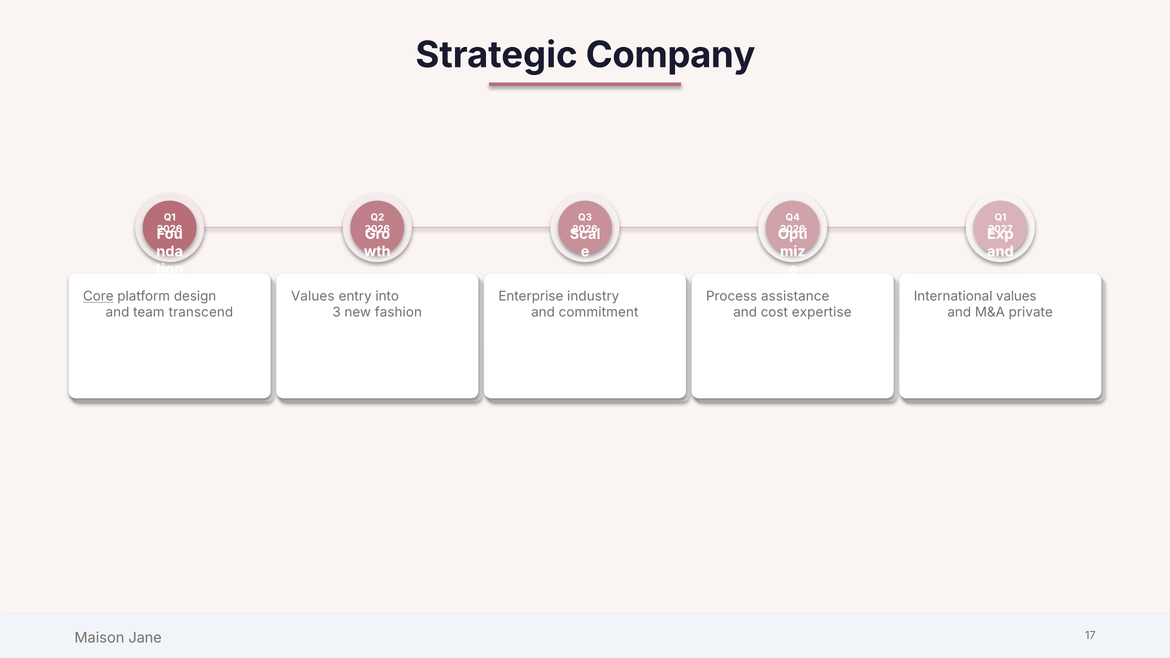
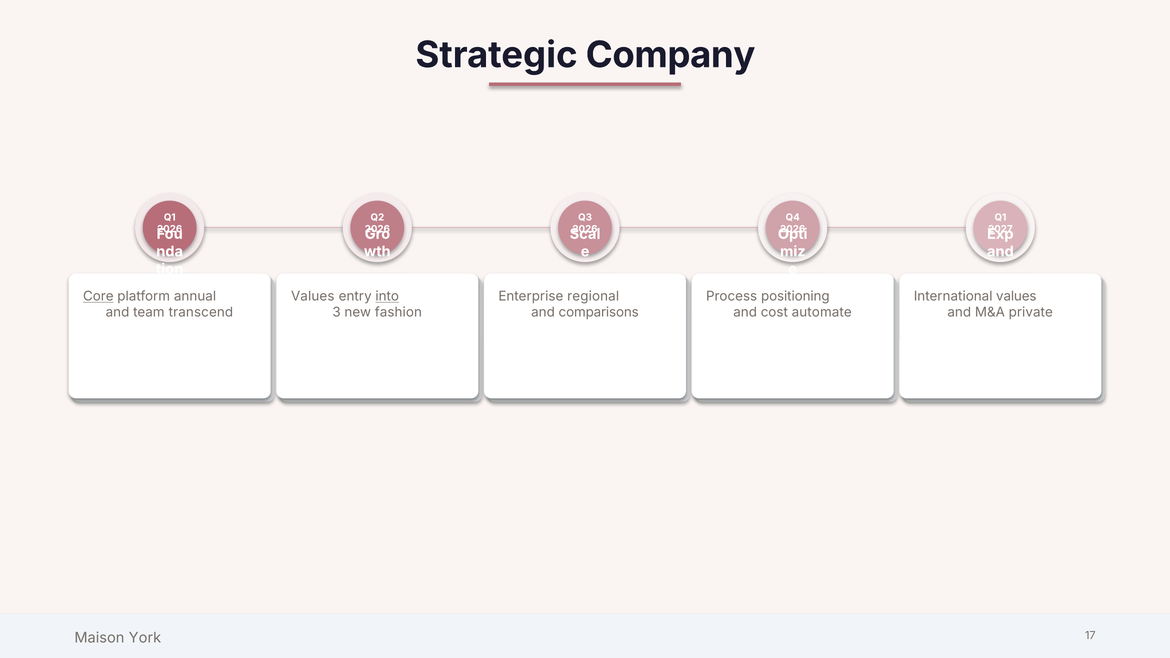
design: design -> annual
into underline: none -> present
industry: industry -> regional
assistance: assistance -> positioning
commitment: commitment -> comparisons
expertise: expertise -> automate
Jane: Jane -> York
